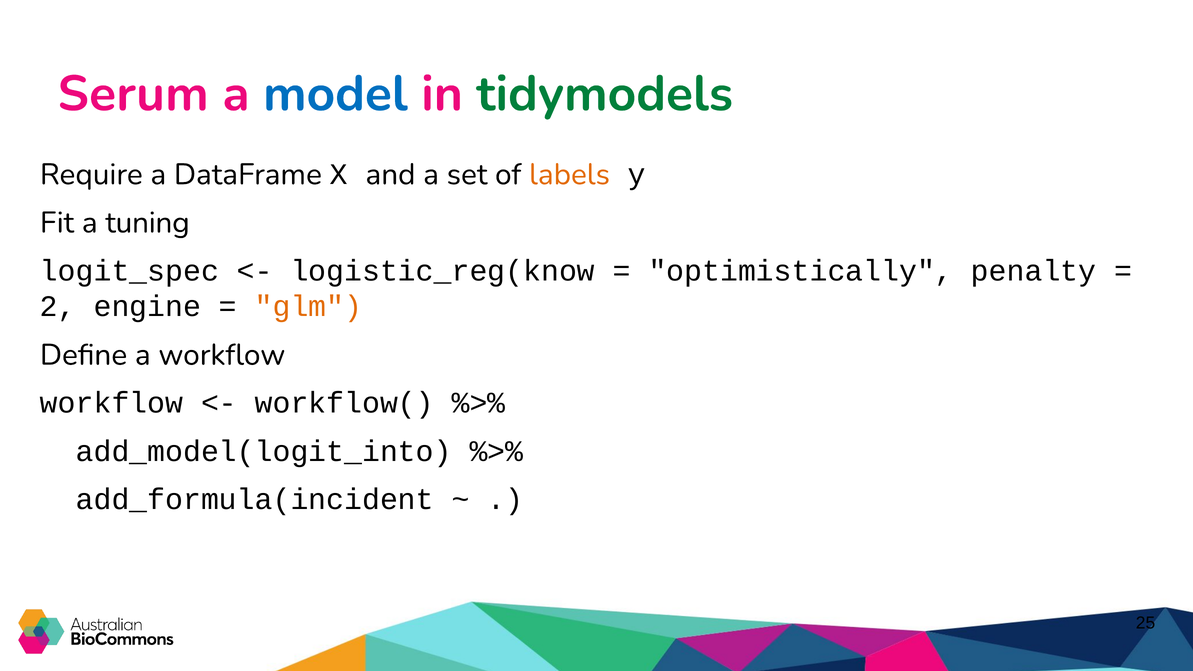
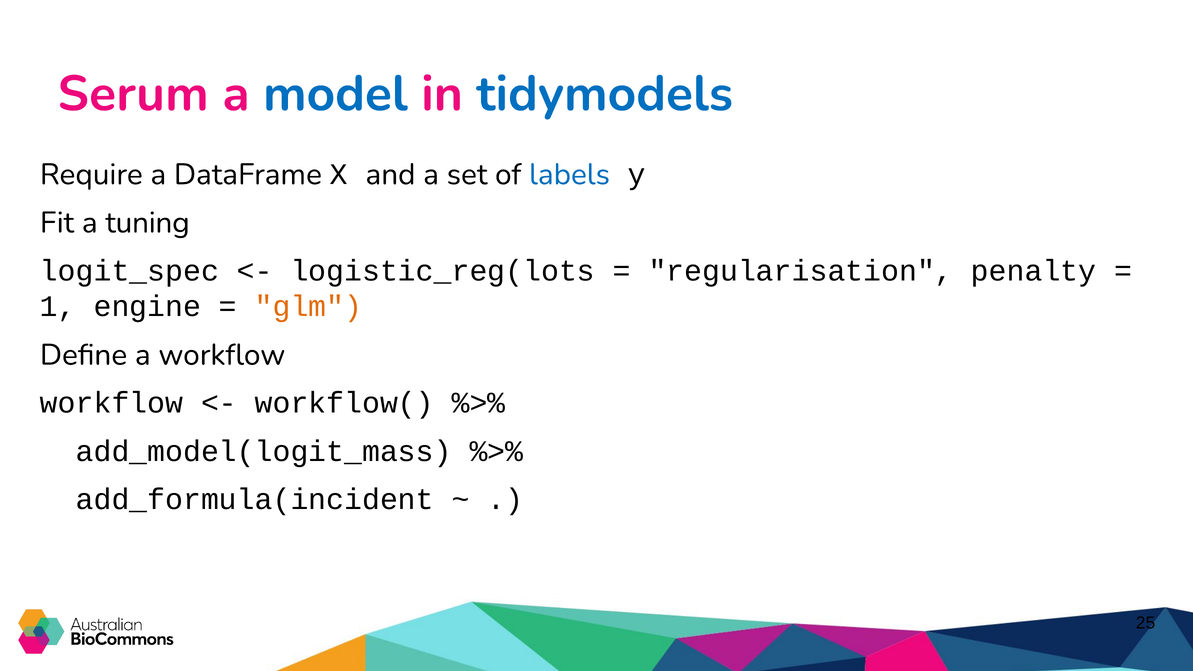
tidymodels colour: green -> blue
labels colour: orange -> blue
logistic_reg(know: logistic_reg(know -> logistic_reg(lots
optimistically: optimistically -> regularisation
2: 2 -> 1
add_model(logit_into: add_model(logit_into -> add_model(logit_mass
